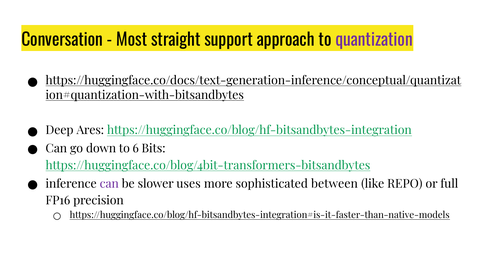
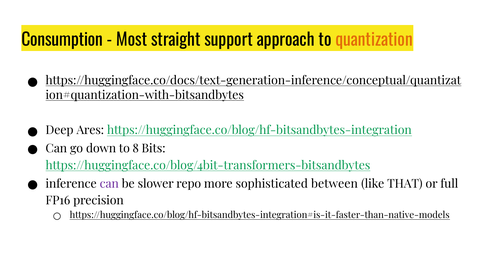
Conversation: Conversation -> Consumption
quantization colour: purple -> orange
6: 6 -> 8
uses: uses -> repo
REPO: REPO -> THAT
